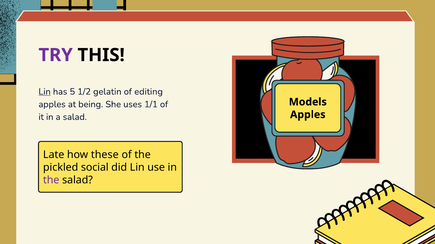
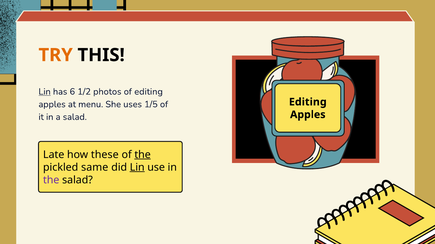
TRY colour: purple -> orange
5: 5 -> 6
gelatin: gelatin -> photos
Models at (308, 102): Models -> Editing
being: being -> menu
1/1: 1/1 -> 1/5
the at (143, 155) underline: none -> present
social: social -> same
Lin at (137, 168) underline: none -> present
